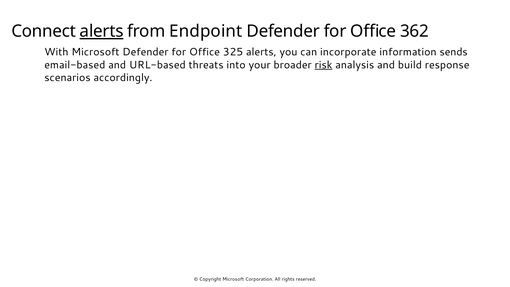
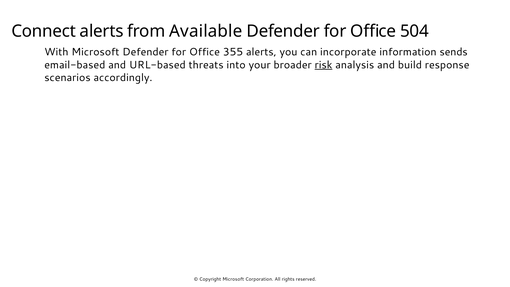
alerts at (102, 31) underline: present -> none
Endpoint: Endpoint -> Available
362: 362 -> 504
325: 325 -> 355
